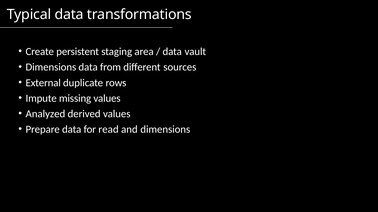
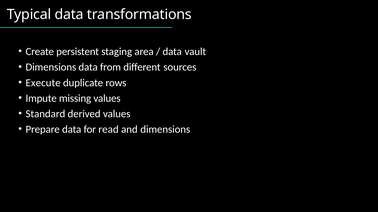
External: External -> Execute
Analyzed: Analyzed -> Standard
